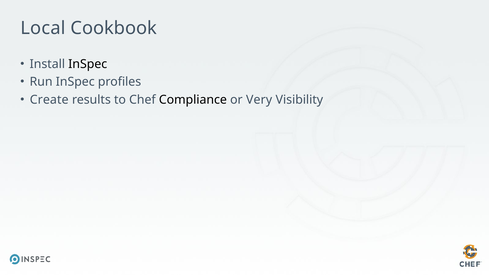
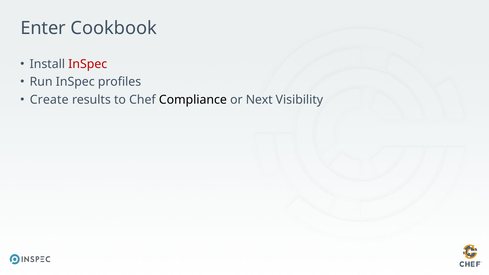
Local: Local -> Enter
InSpec at (88, 64) colour: black -> red
Very: Very -> Next
